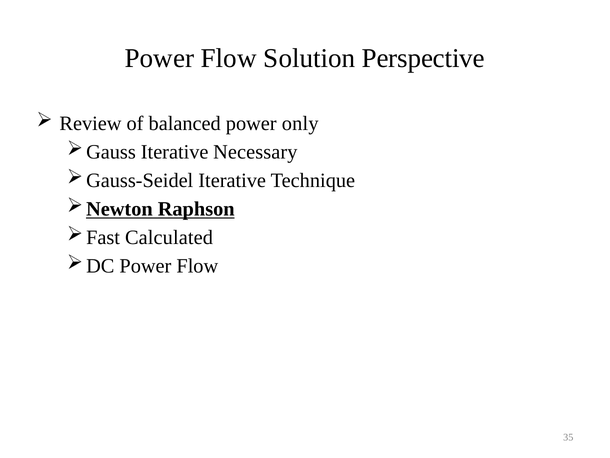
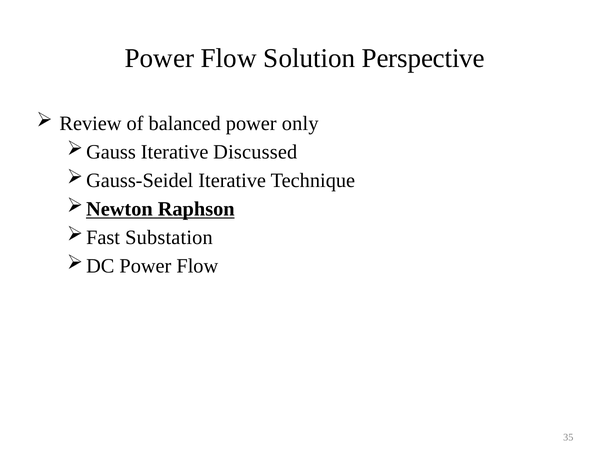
Necessary: Necessary -> Discussed
Calculated: Calculated -> Substation
